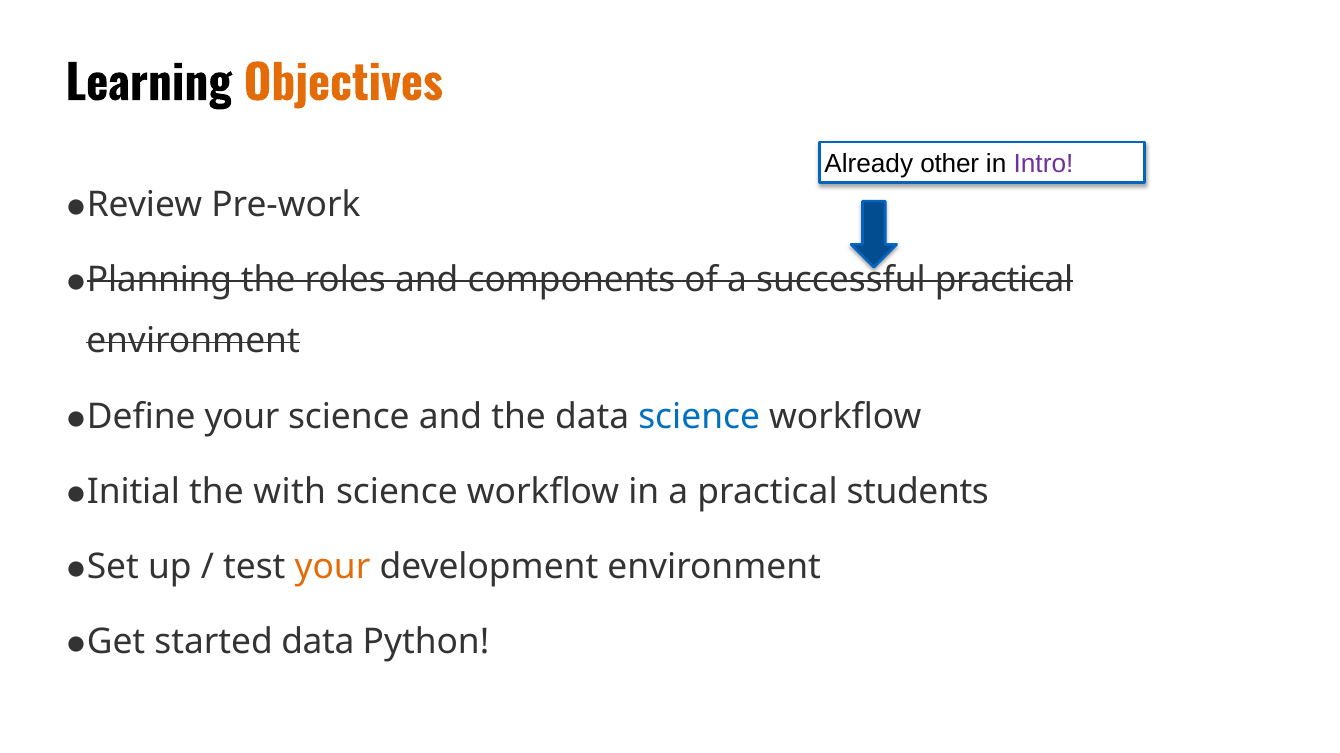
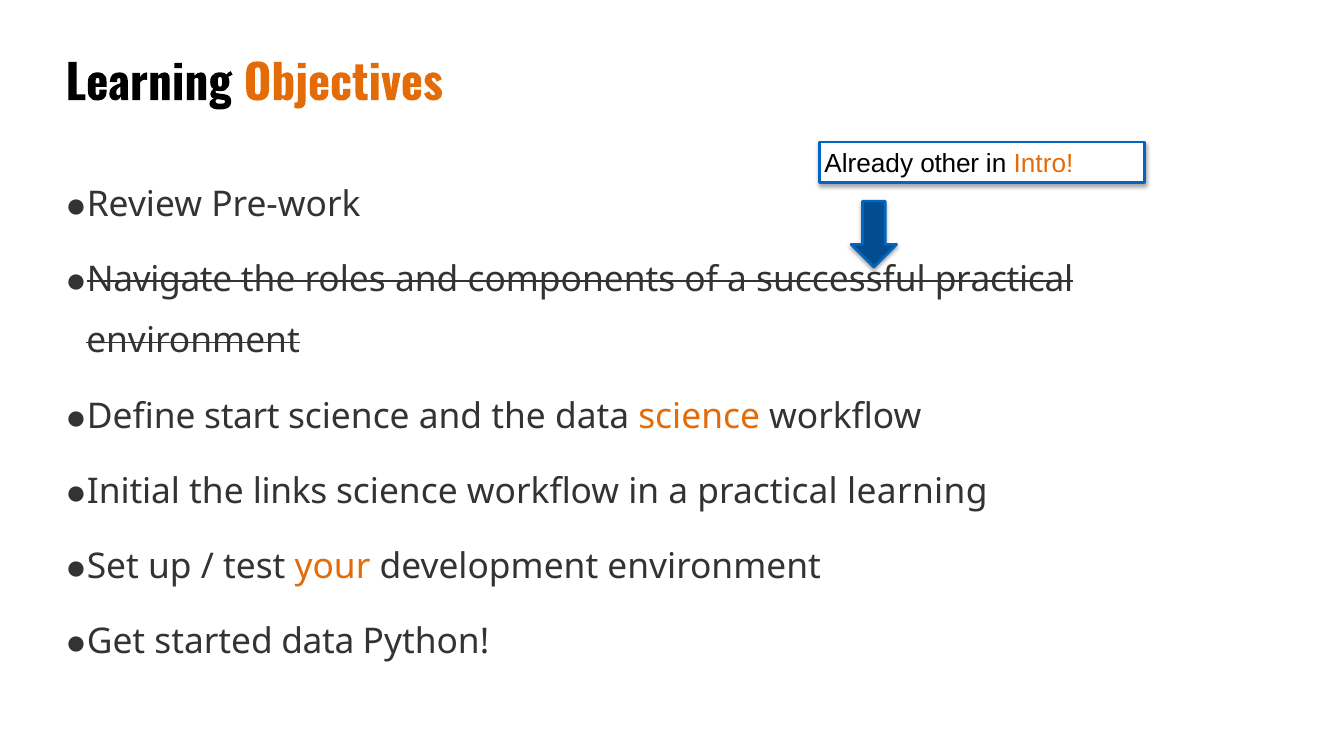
Intro colour: purple -> orange
Planning: Planning -> Navigate
Define your: your -> start
science at (699, 416) colour: blue -> orange
with: with -> links
practical students: students -> learning
